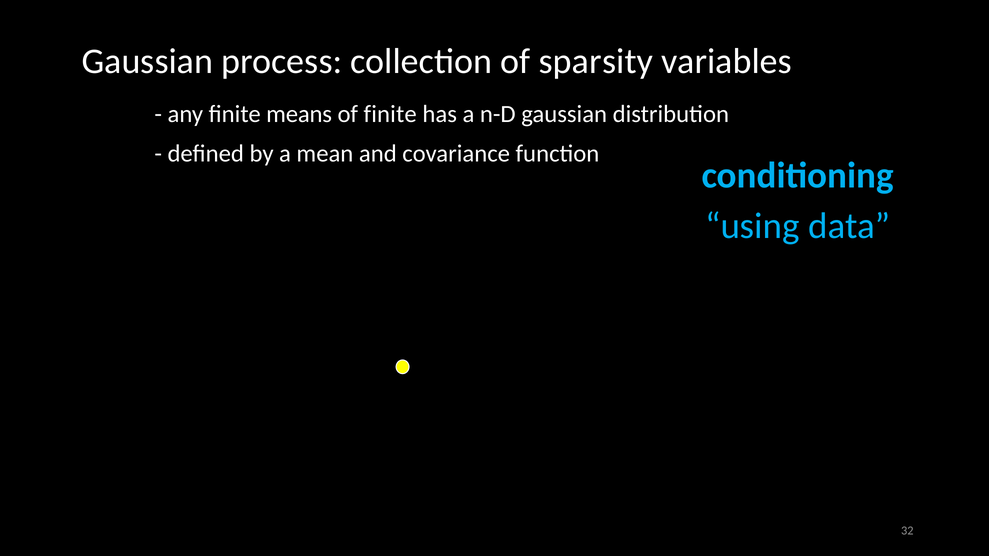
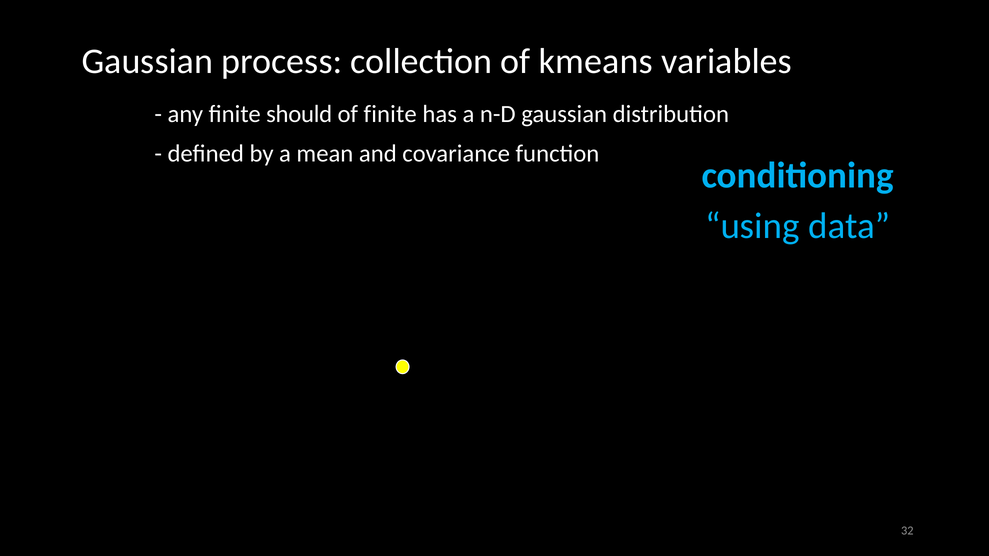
sparsity: sparsity -> kmeans
means: means -> should
